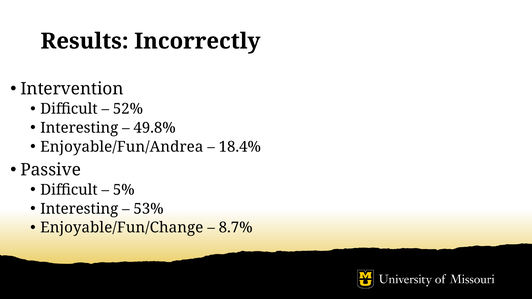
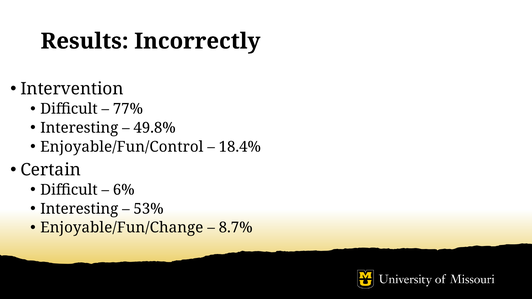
52%: 52% -> 77%
Enjoyable/Fun/Andrea: Enjoyable/Fun/Andrea -> Enjoyable/Fun/Control
Passive: Passive -> Certain
5%: 5% -> 6%
